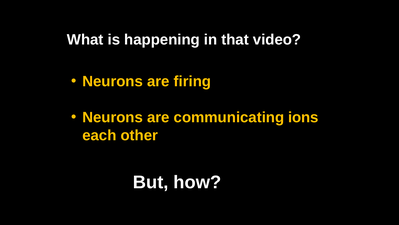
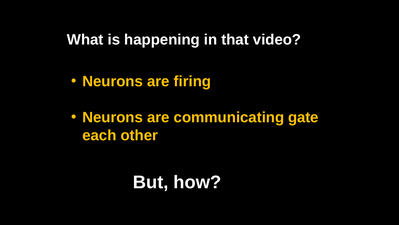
ions: ions -> gate
